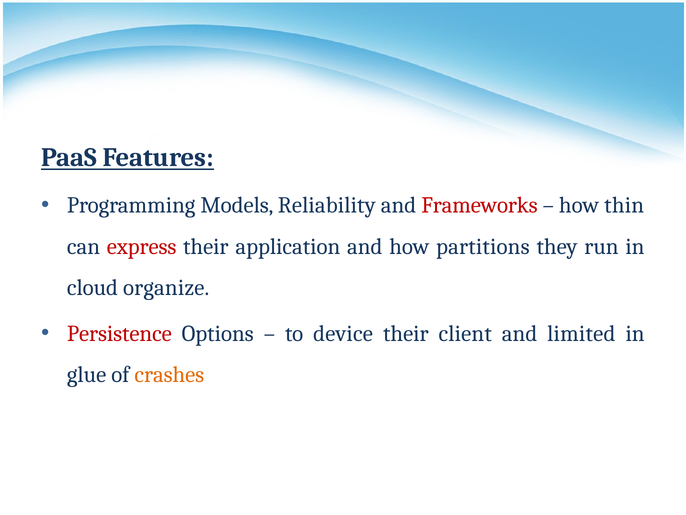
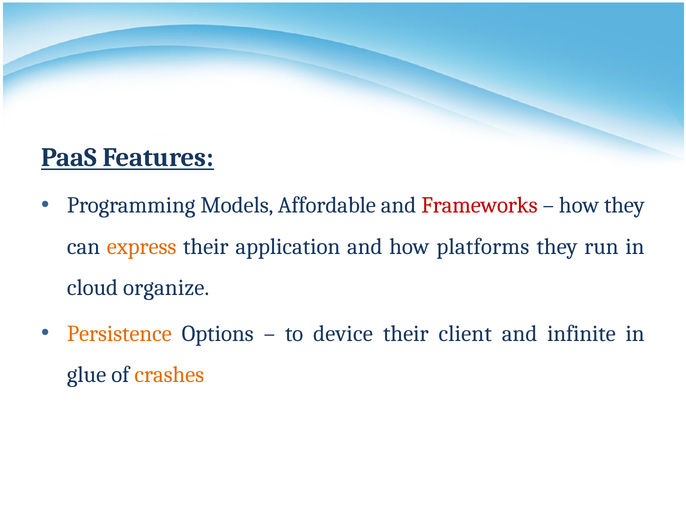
Reliability: Reliability -> Affordable
how thin: thin -> they
express colour: red -> orange
partitions: partitions -> platforms
Persistence colour: red -> orange
limited: limited -> infinite
